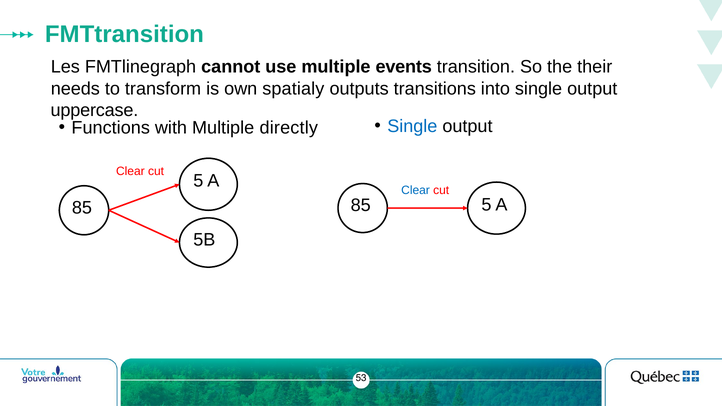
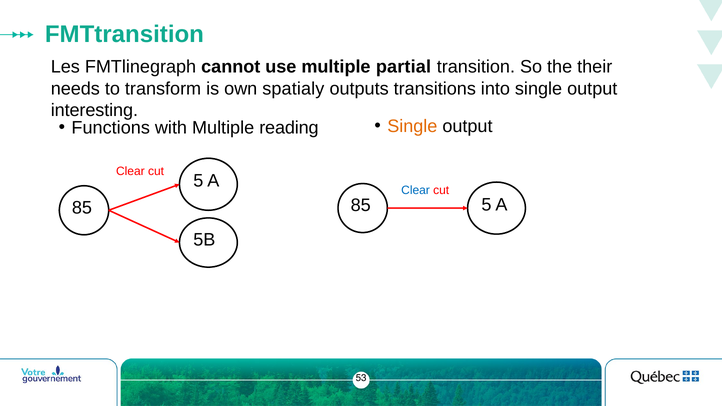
events: events -> partial
uppercase: uppercase -> interesting
directly: directly -> reading
Single at (412, 126) colour: blue -> orange
